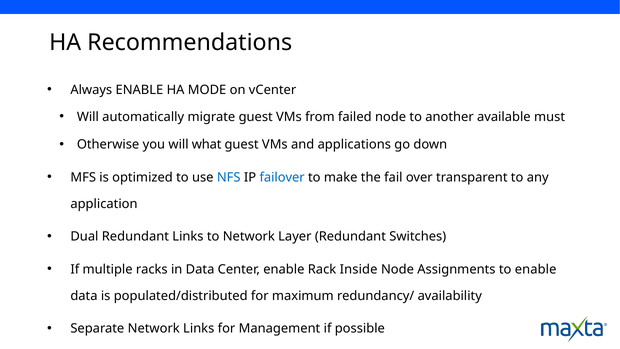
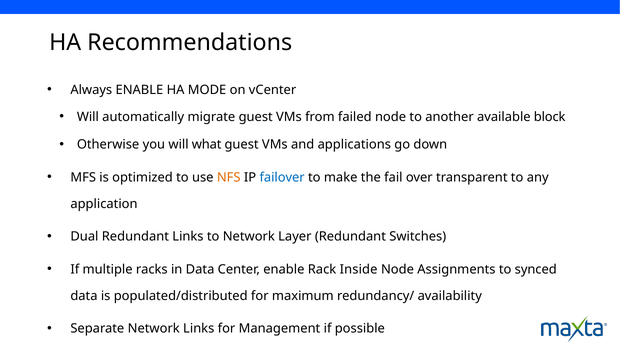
must: must -> block
NFS colour: blue -> orange
to enable: enable -> synced
